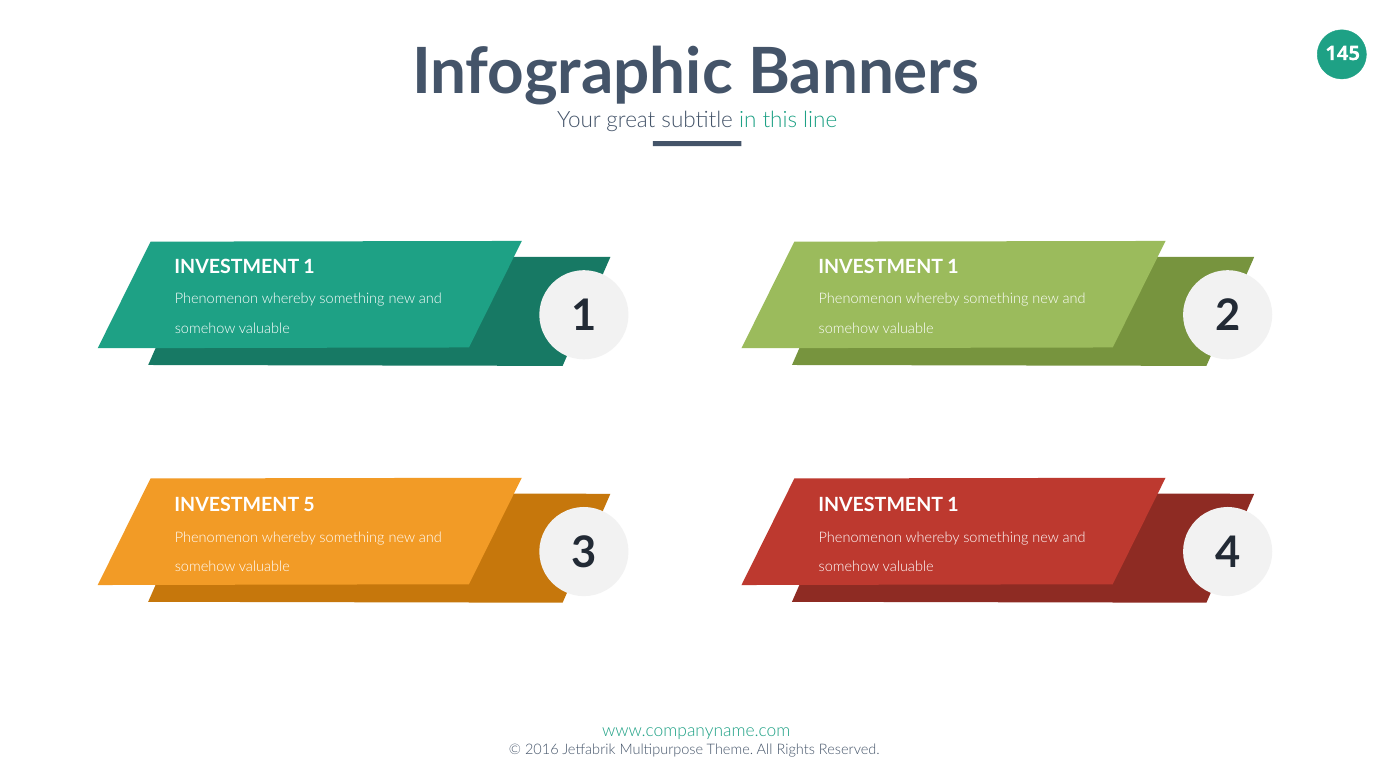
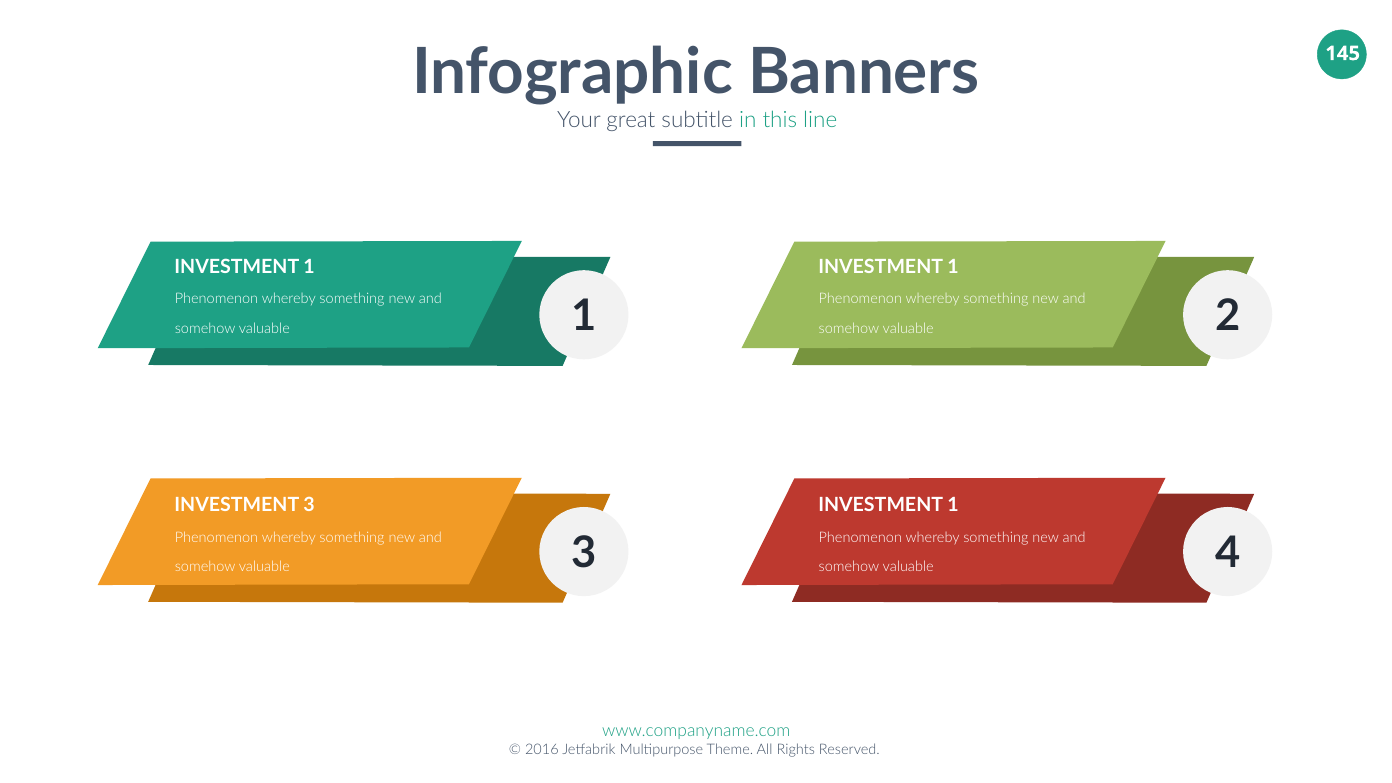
INVESTMENT 5: 5 -> 3
